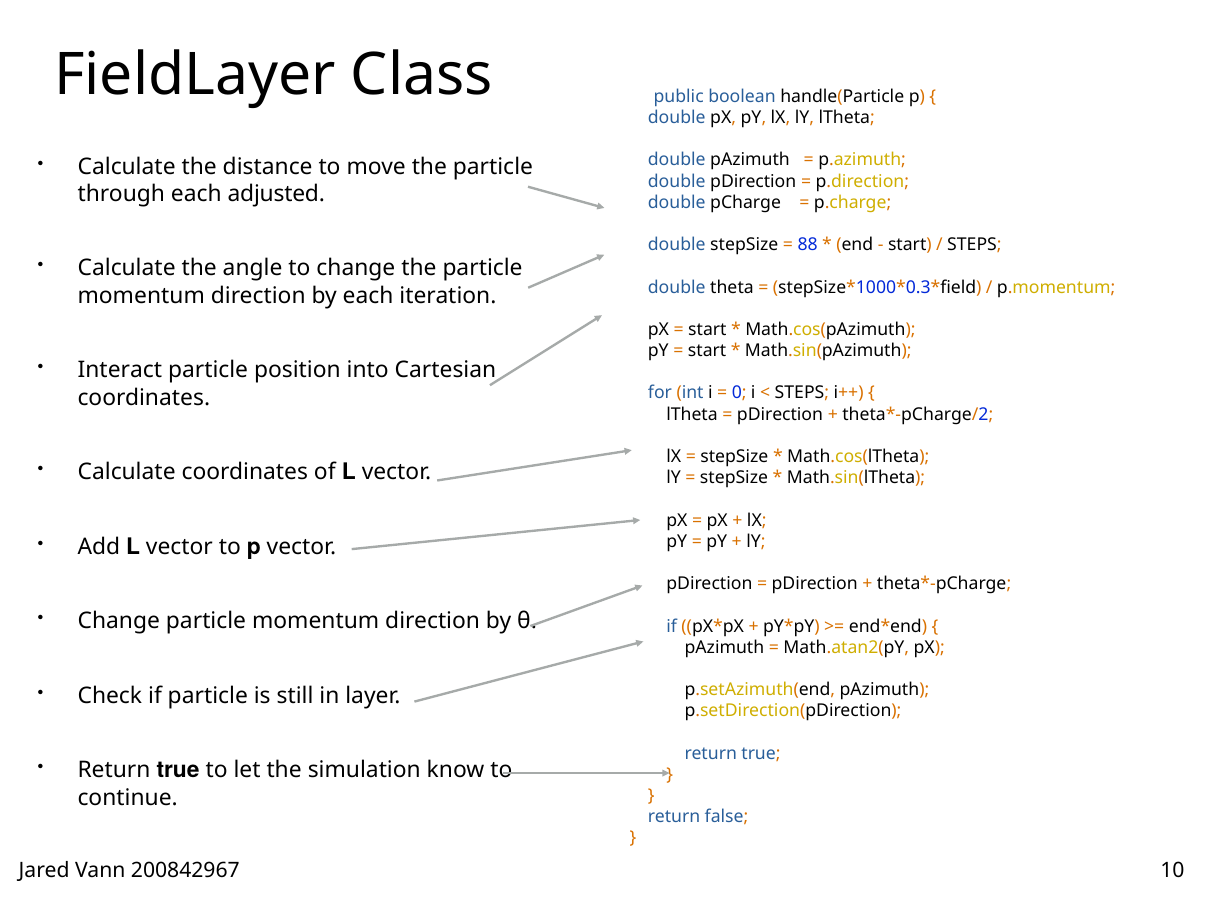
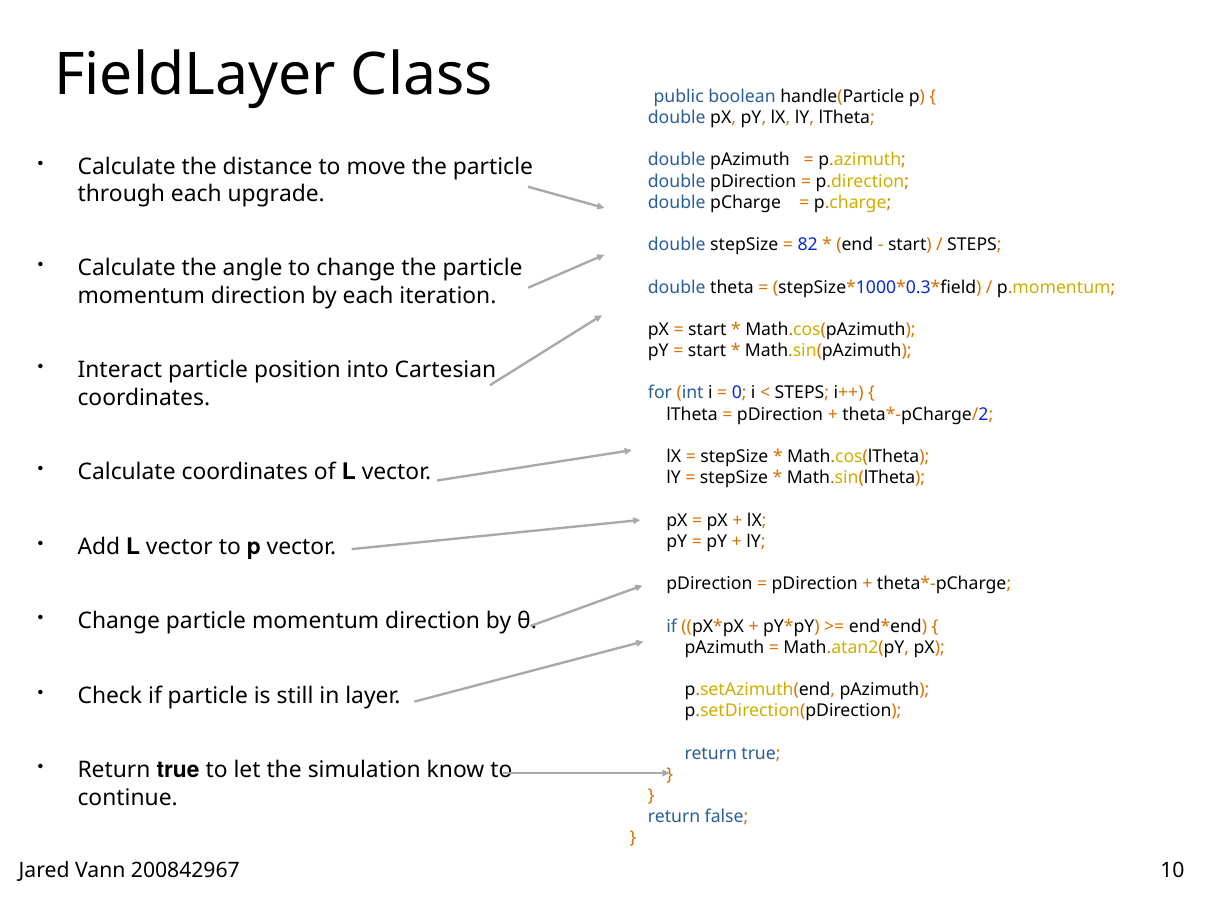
adjusted: adjusted -> upgrade
88: 88 -> 82
